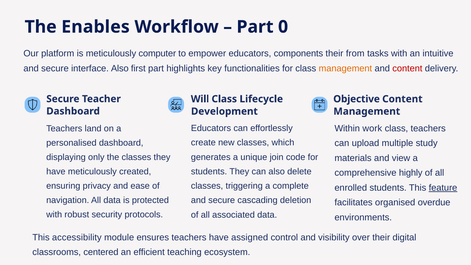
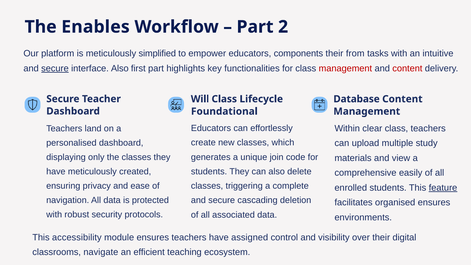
0: 0 -> 2
computer: computer -> simplified
secure at (55, 68) underline: none -> present
management at (345, 68) colour: orange -> red
Objective: Objective -> Database
Development: Development -> Foundational
work: work -> clear
highly: highly -> easily
organised overdue: overdue -> ensures
centered: centered -> navigate
